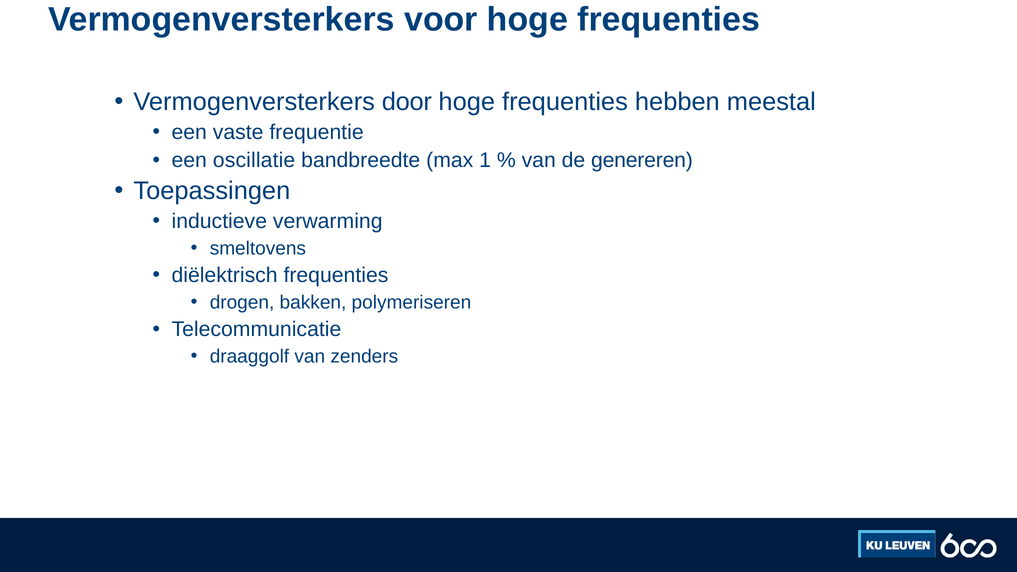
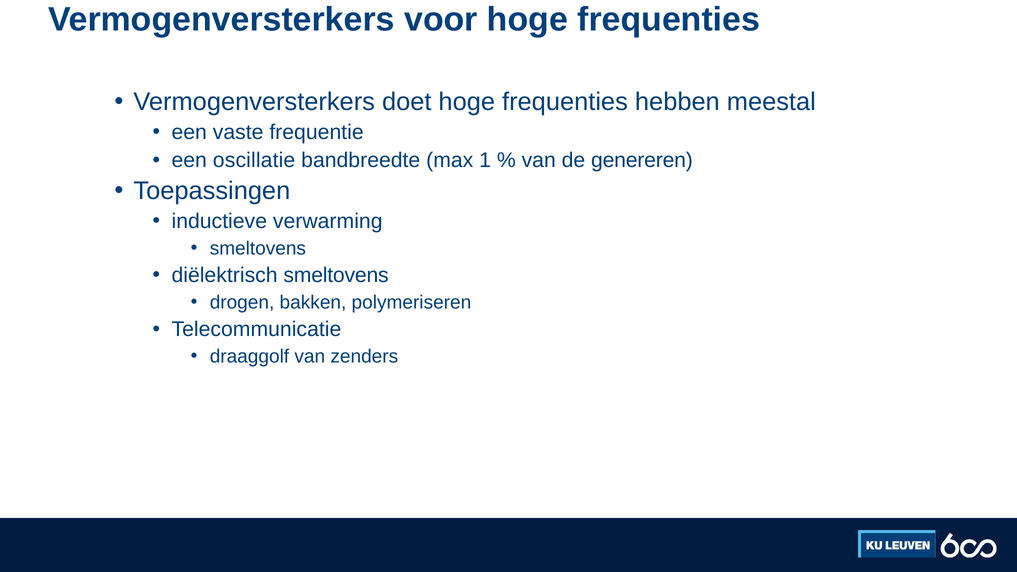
door: door -> doet
diëlektrisch frequenties: frequenties -> smeltovens
